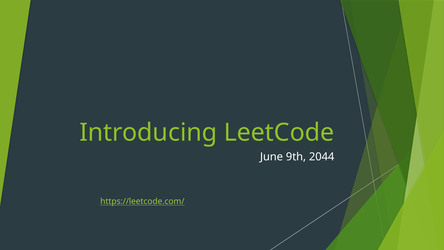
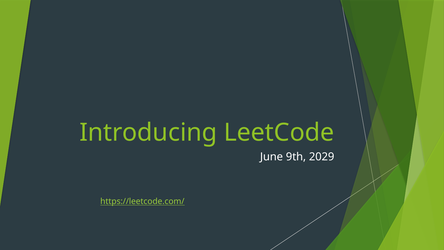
2044: 2044 -> 2029
